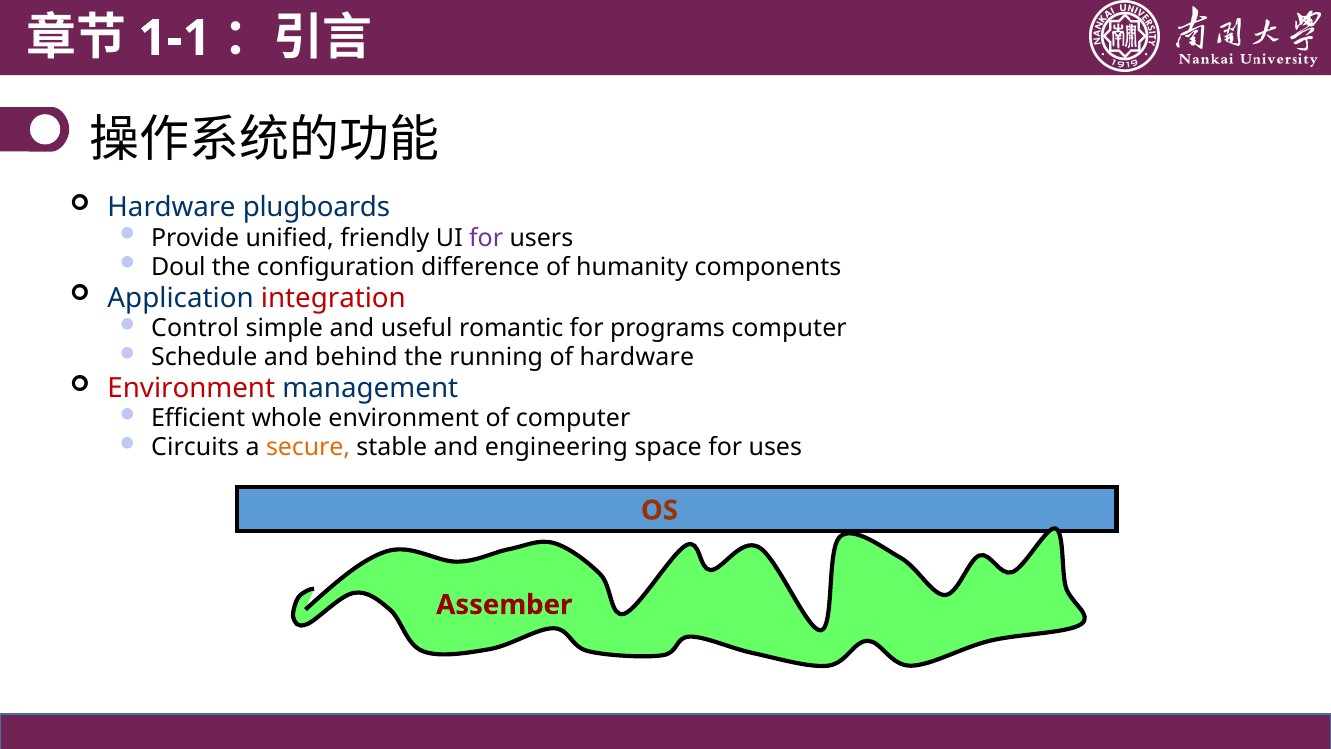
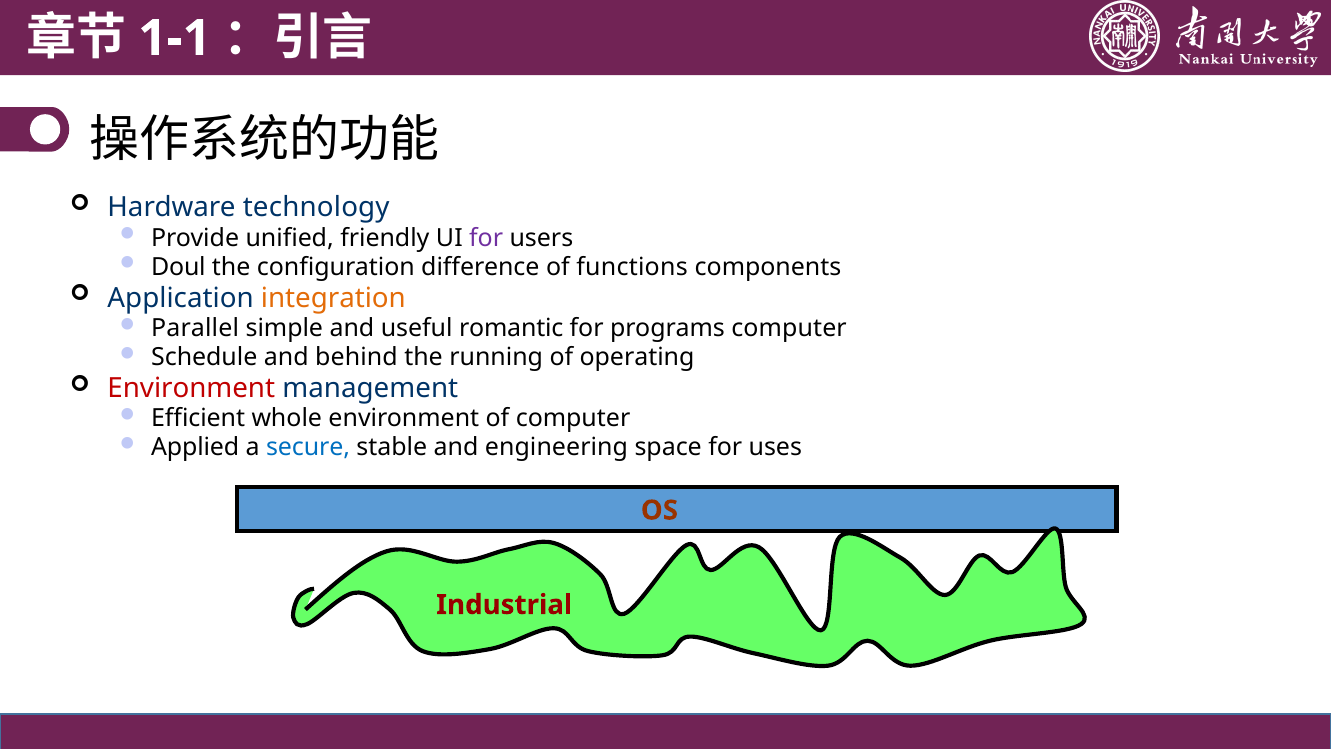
plugboards: plugboards -> technology
humanity: humanity -> functions
integration colour: red -> orange
Control: Control -> Parallel
of hardware: hardware -> operating
Circuits: Circuits -> Applied
secure colour: orange -> blue
Assember: Assember -> Industrial
